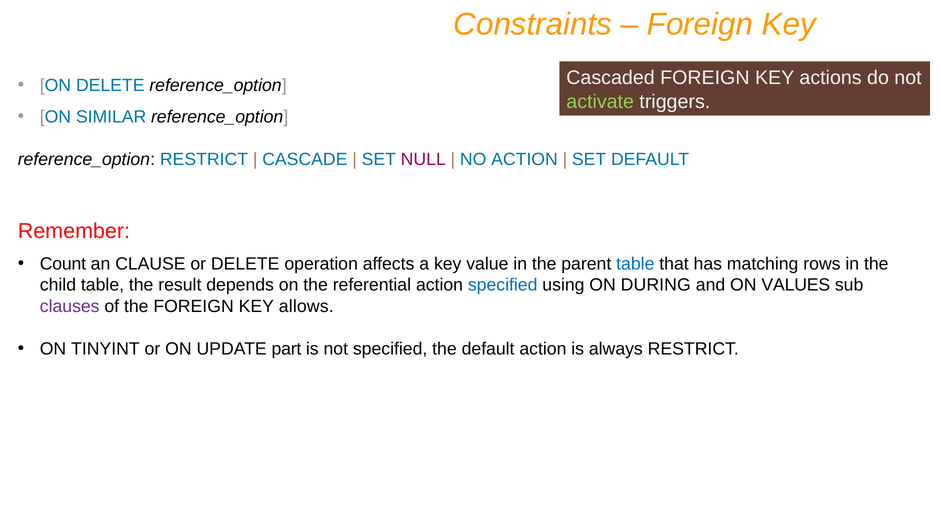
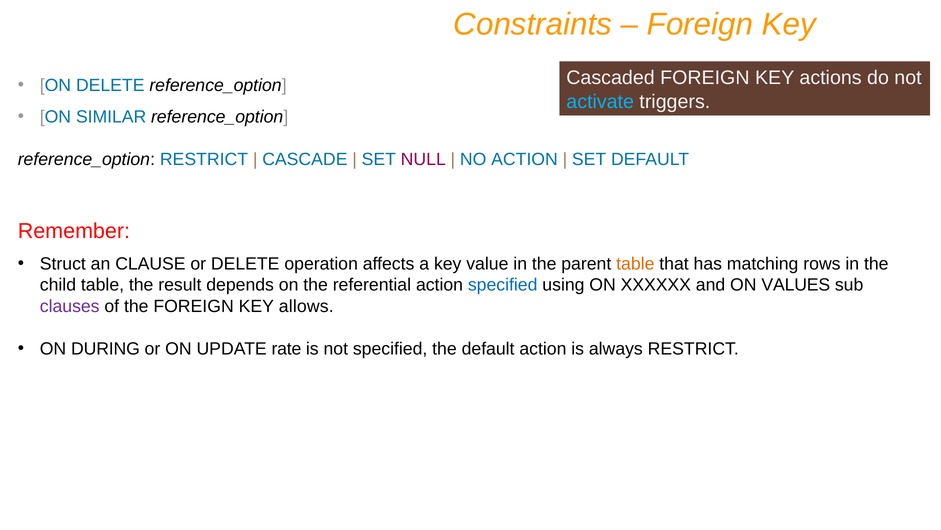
activate colour: light green -> light blue
Count: Count -> Struct
table at (635, 264) colour: blue -> orange
DURING: DURING -> XXXXXX
TINYINT: TINYINT -> DURING
part: part -> rate
